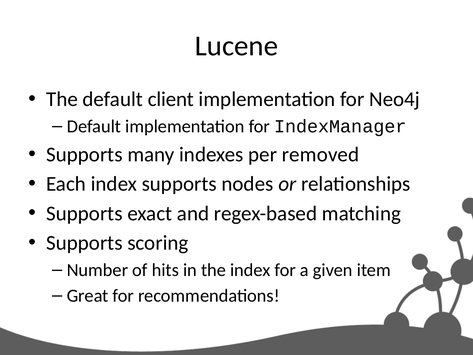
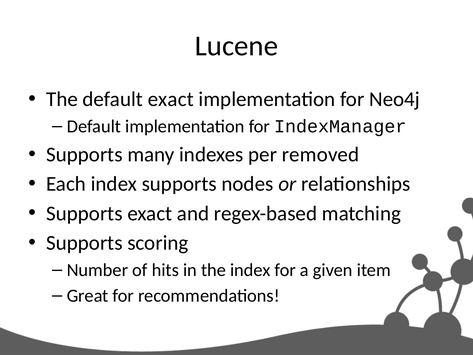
default client: client -> exact
